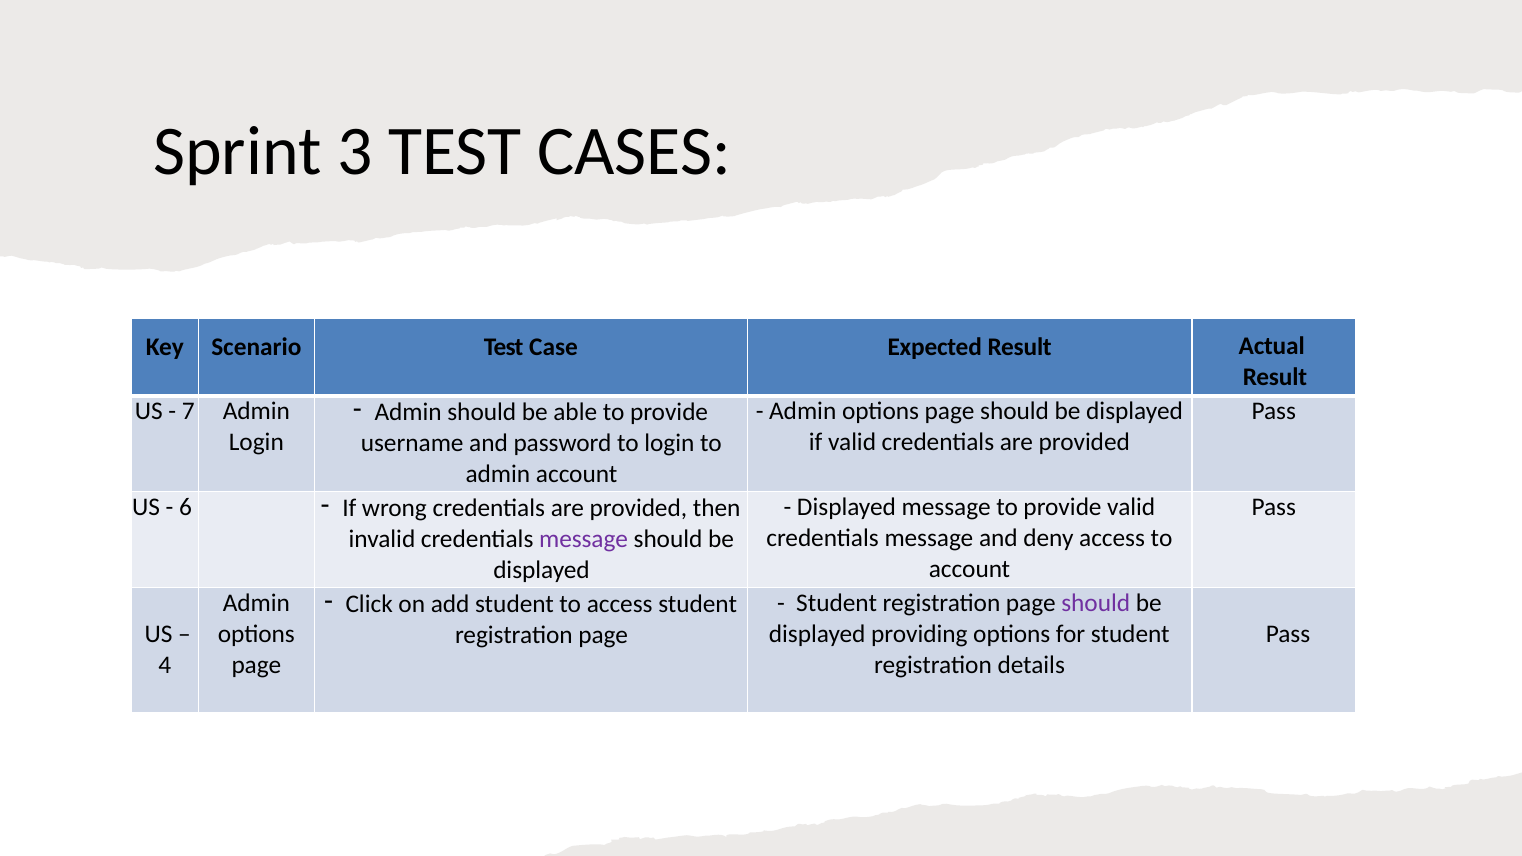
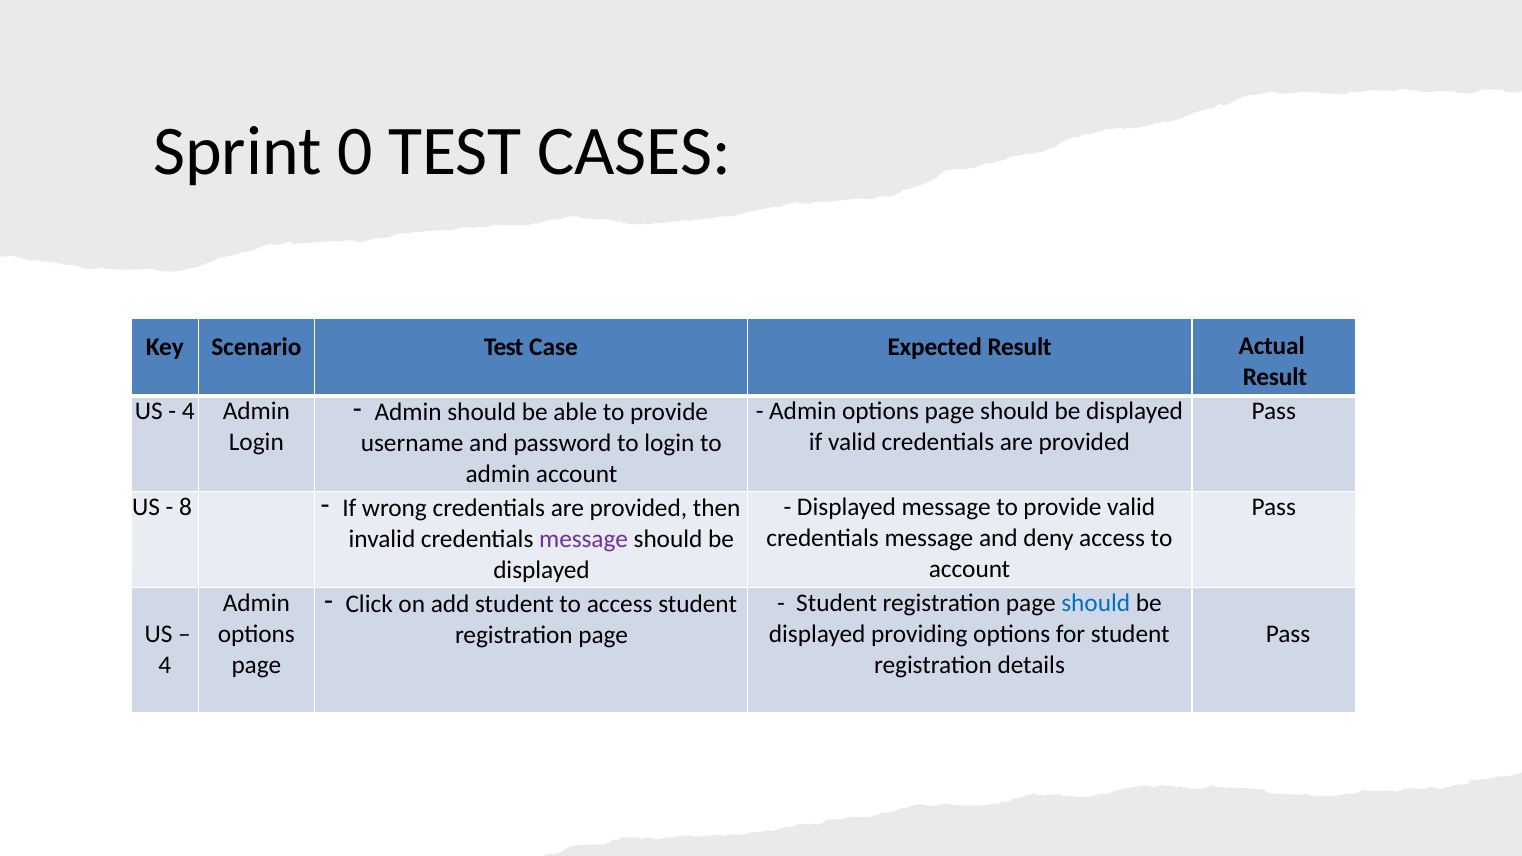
3: 3 -> 0
7 at (188, 412): 7 -> 4
6: 6 -> 8
should at (1096, 604) colour: purple -> blue
